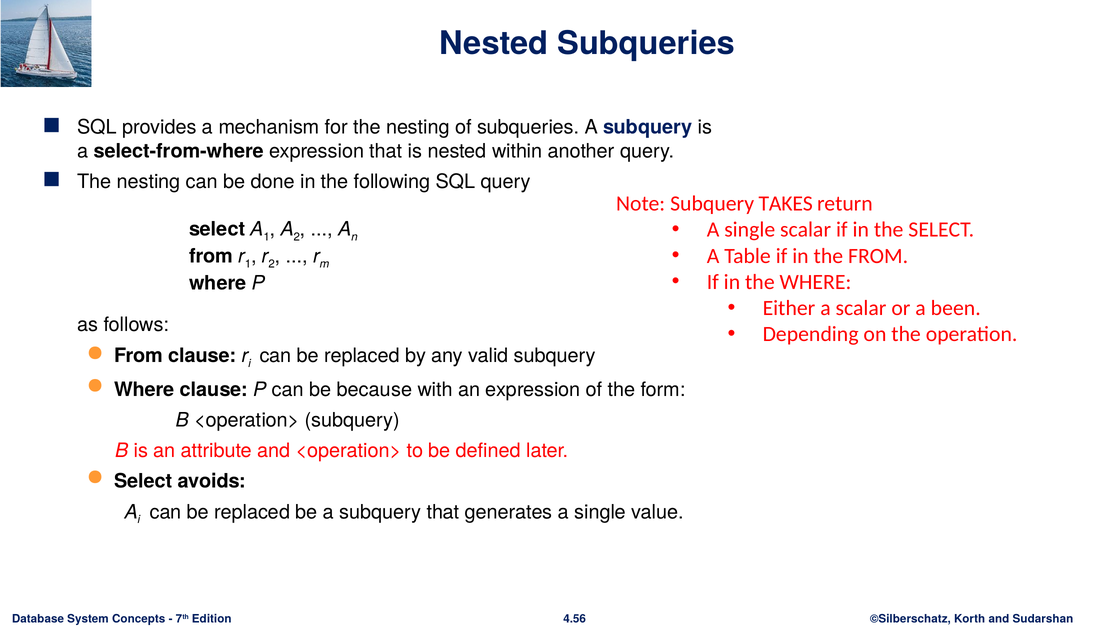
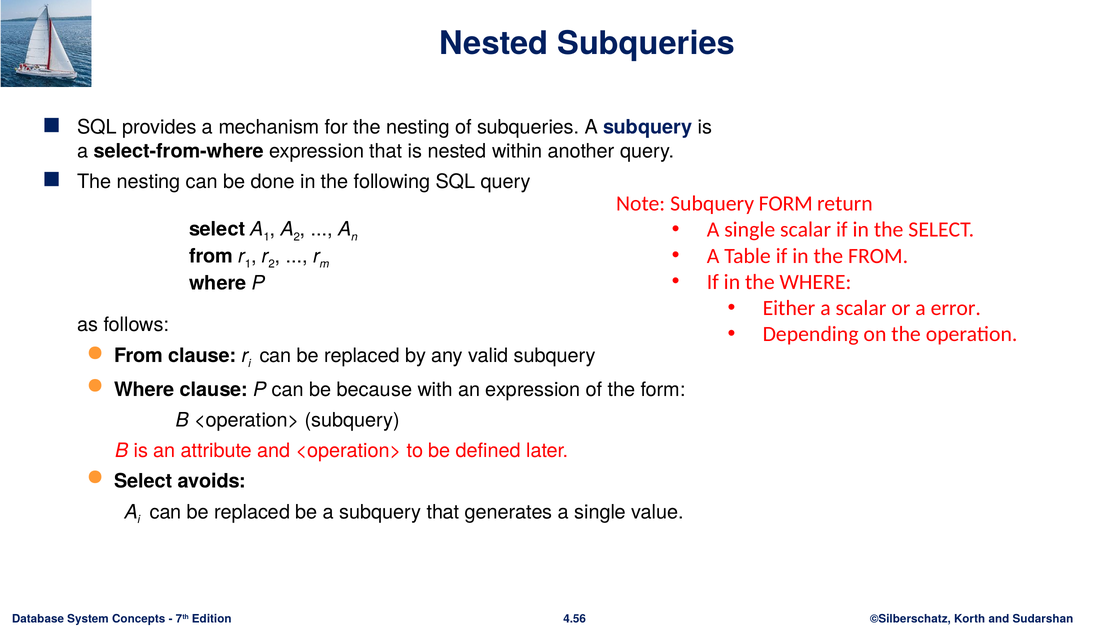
Subquery TAKES: TAKES -> FORM
been: been -> error
